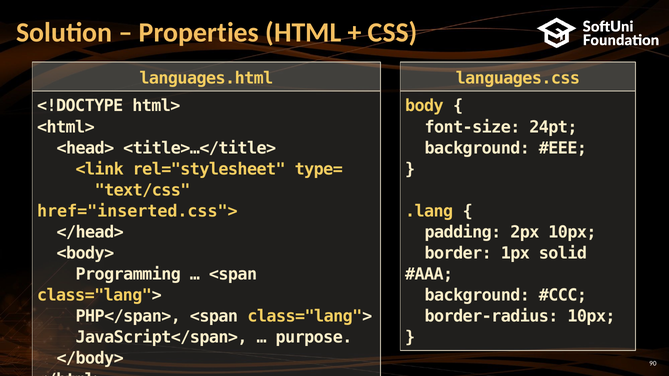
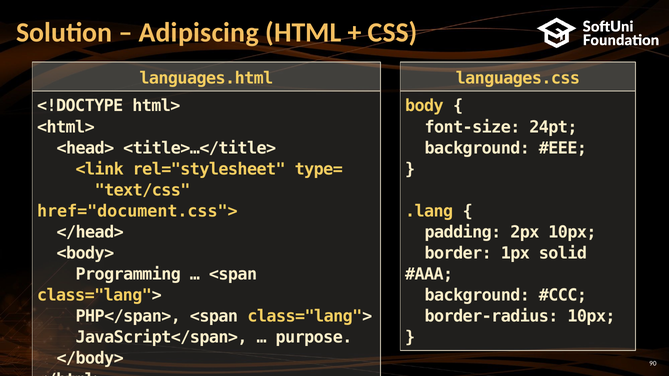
Properties: Properties -> Adipiscing
href="inserted.css">: href="inserted.css"> -> href="document.css">
